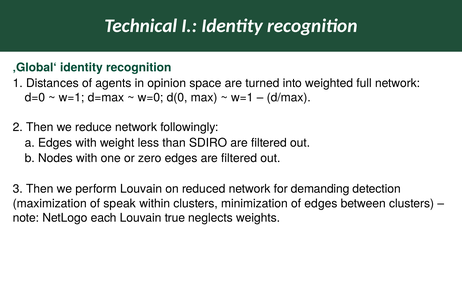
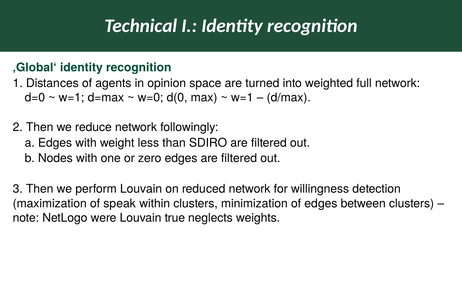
demanding: demanding -> willingness
each: each -> were
